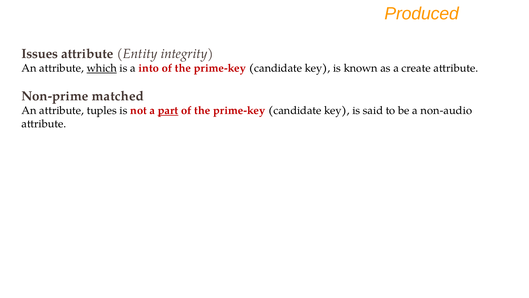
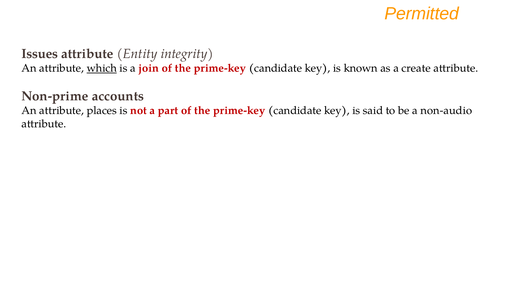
Produced: Produced -> Permitted
into: into -> join
matched: matched -> accounts
tuples: tuples -> places
part underline: present -> none
